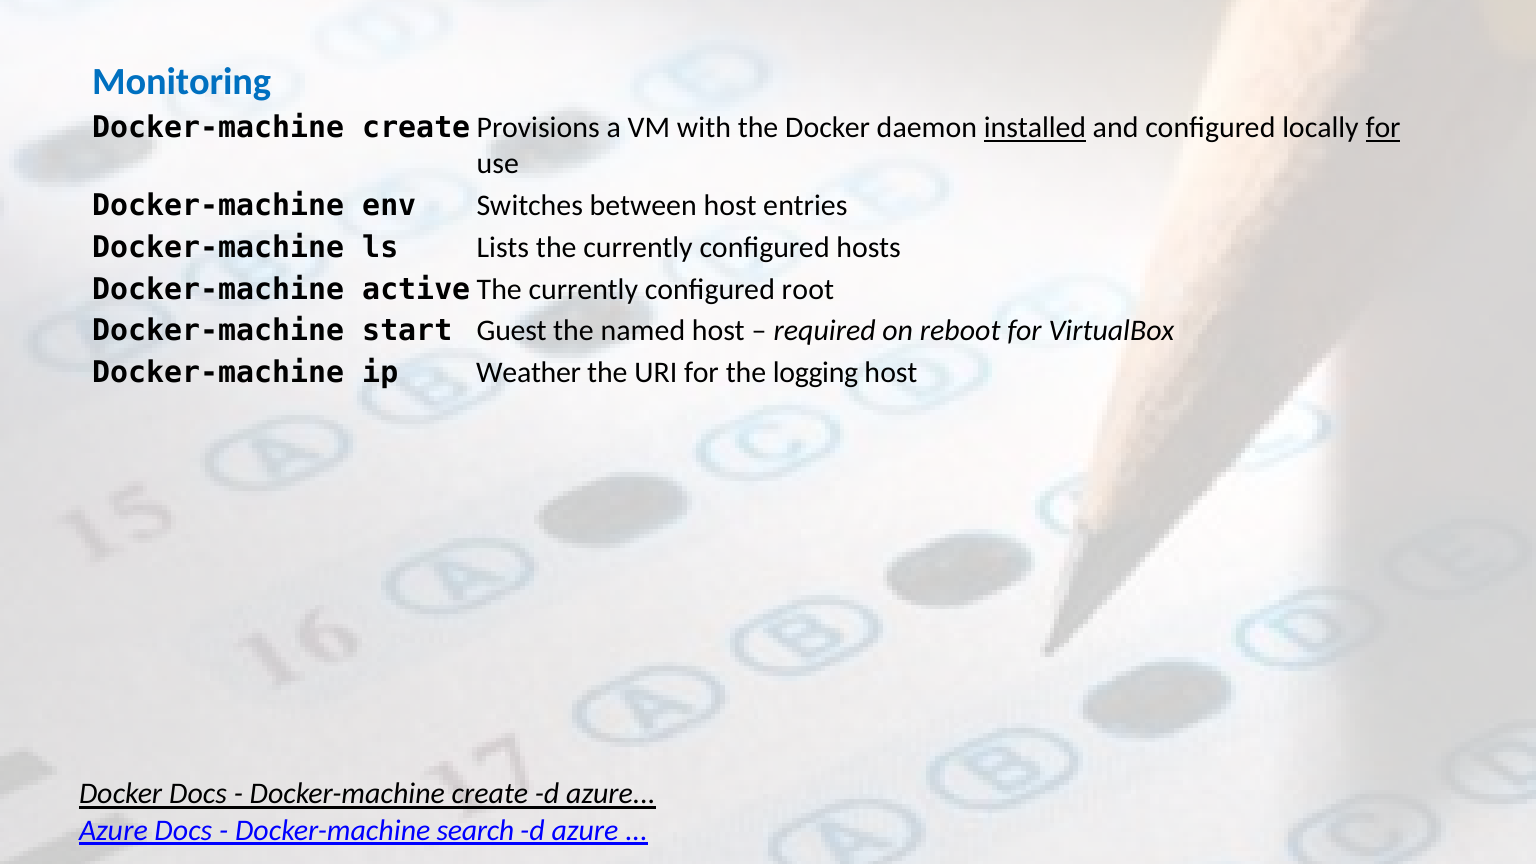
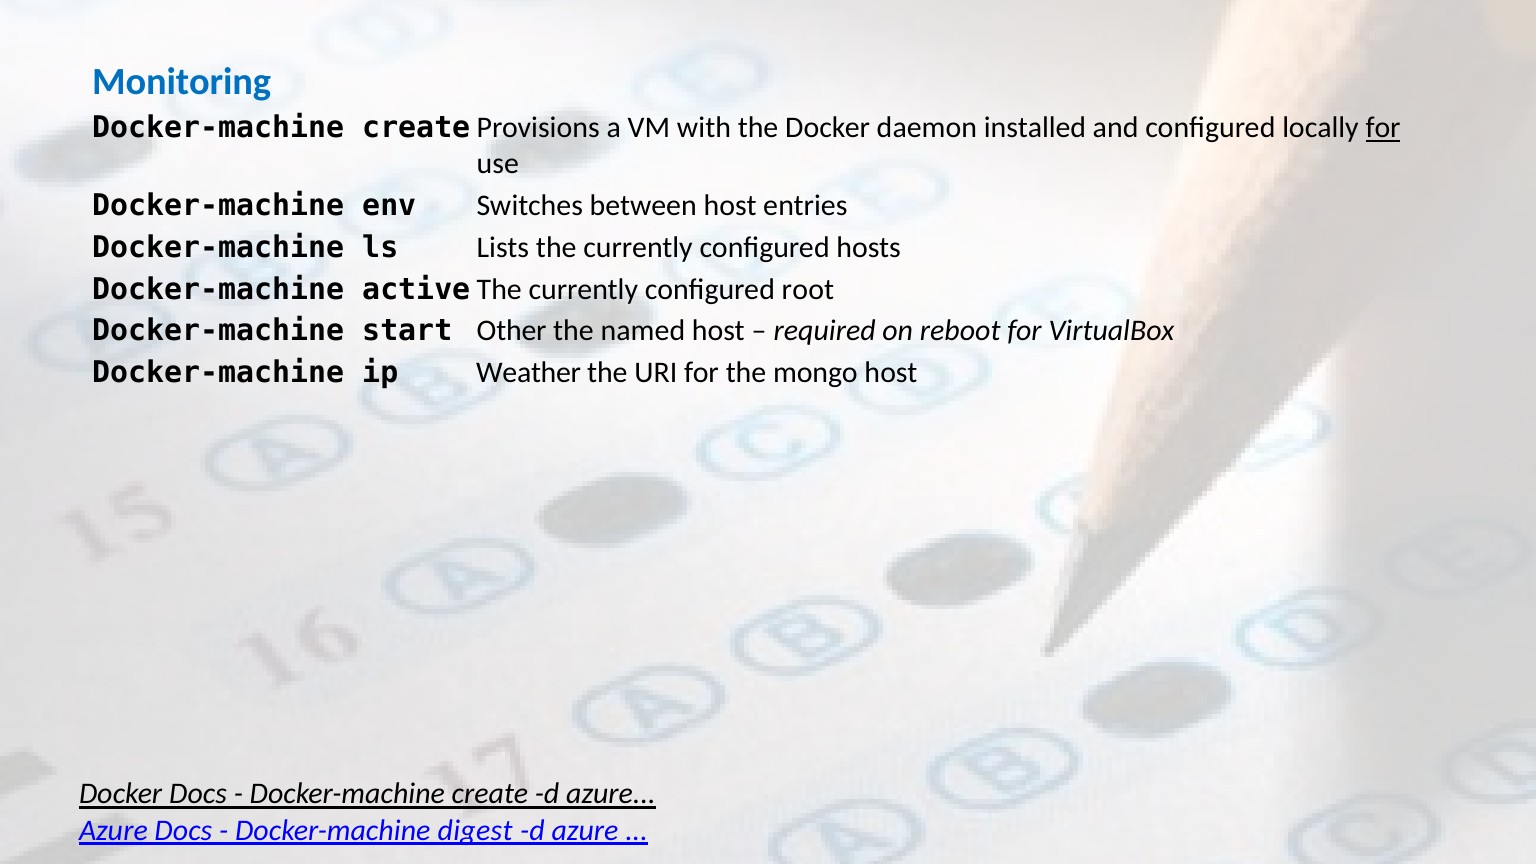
installed underline: present -> none
Guest: Guest -> Other
logging: logging -> mongo
search: search -> digest
